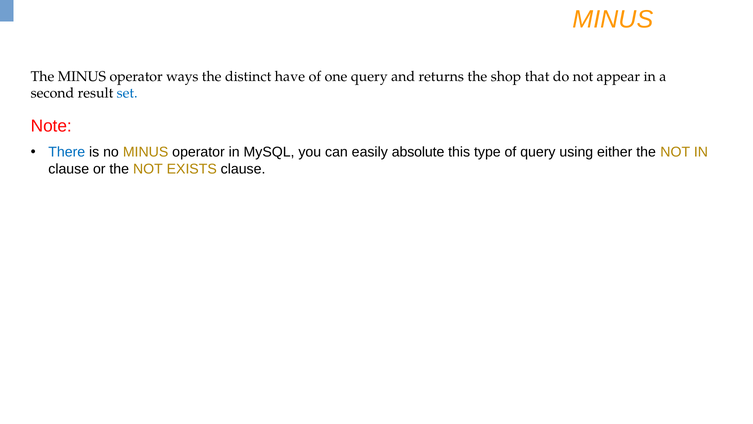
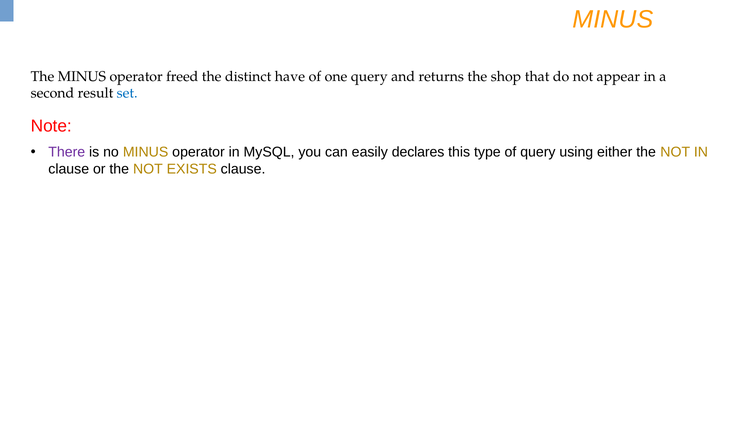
ways: ways -> freed
There colour: blue -> purple
absolute: absolute -> declares
